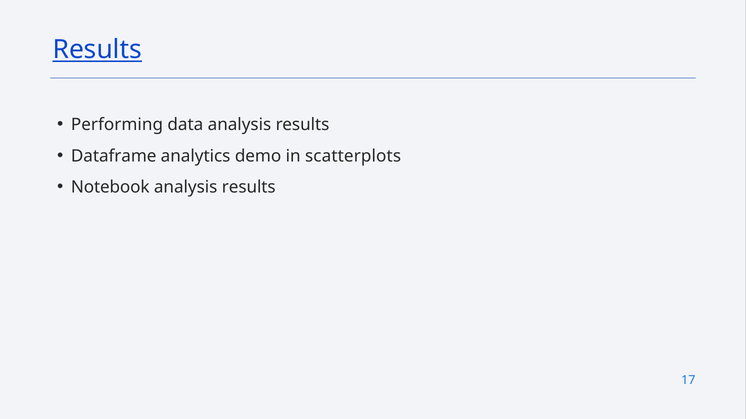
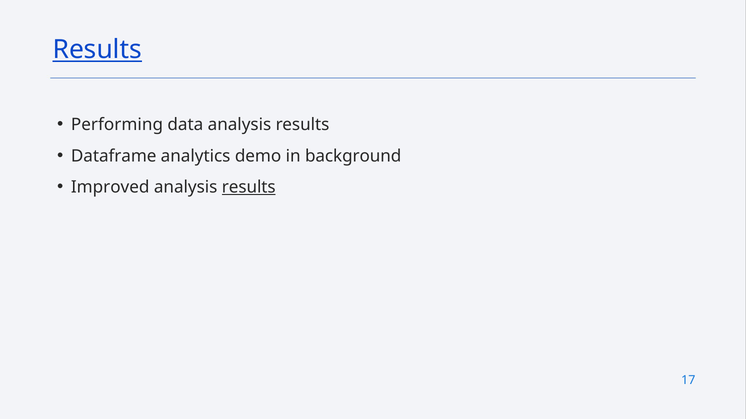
scatterplots: scatterplots -> background
Notebook: Notebook -> Improved
results at (249, 187) underline: none -> present
